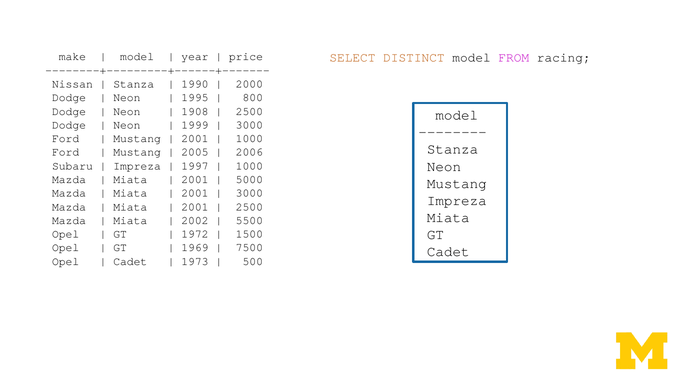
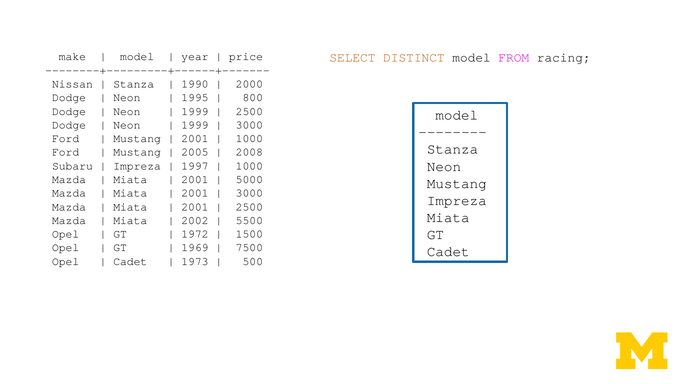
1908 at (195, 111): 1908 -> 1999
2006: 2006 -> 2008
